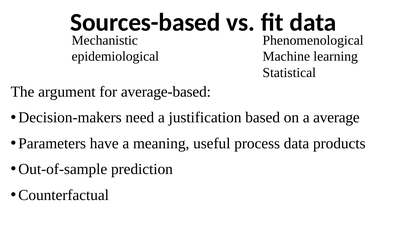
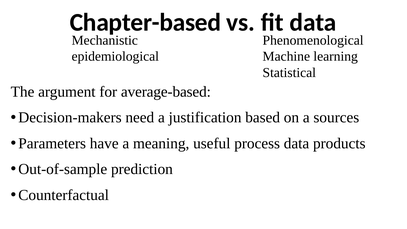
Sources-based: Sources-based -> Chapter-based
average: average -> sources
